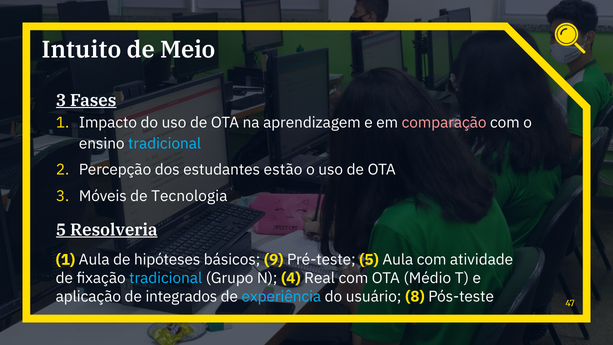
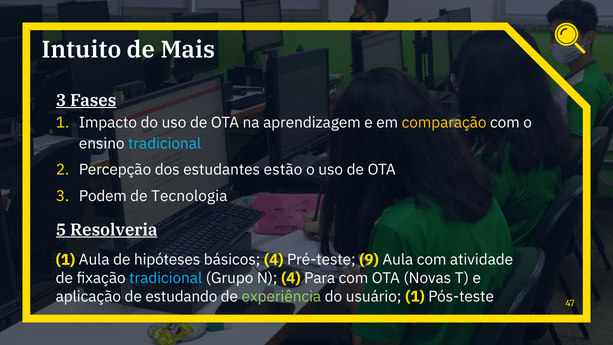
Meio: Meio -> Mais
comparação colour: pink -> yellow
Móveis: Móveis -> Podem
básicos 9: 9 -> 4
Pré-teste 5: 5 -> 9
Real: Real -> Para
Médio: Médio -> Novas
integrados: integrados -> estudando
experiência colour: light blue -> light green
usuário 8: 8 -> 1
